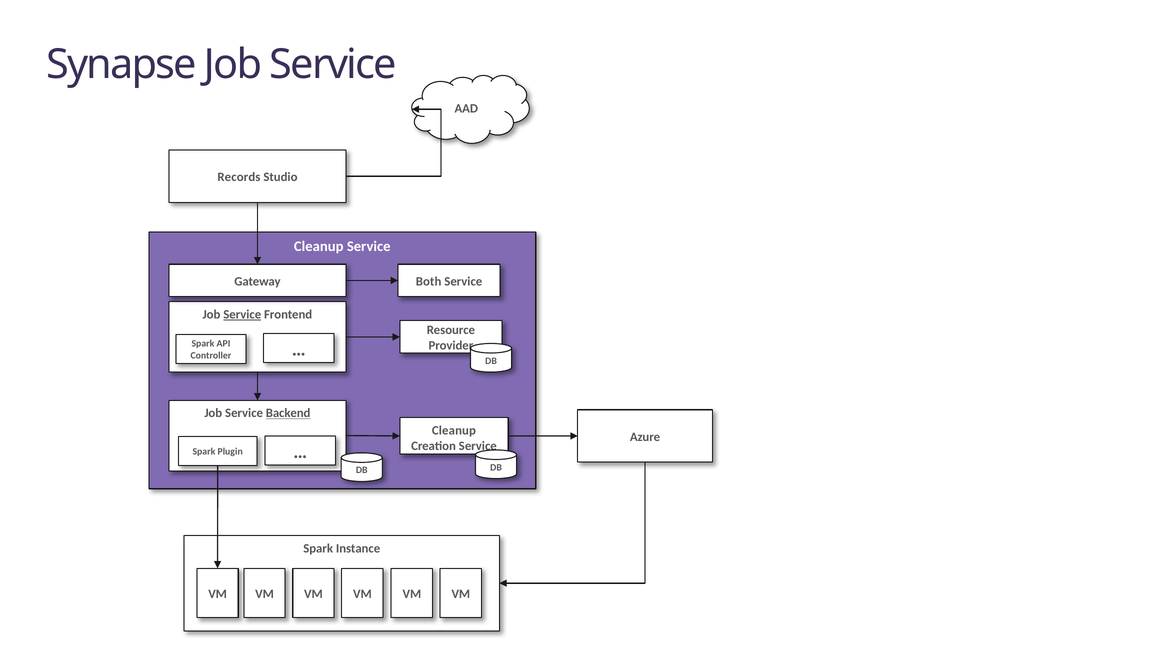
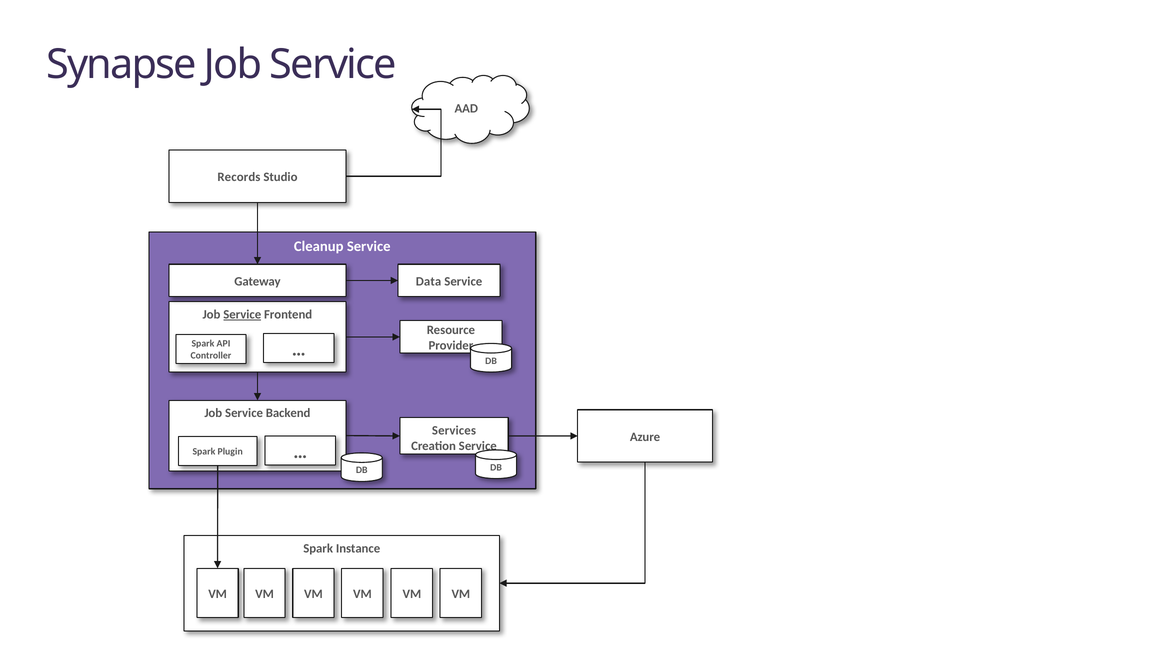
Both: Both -> Data
Backend underline: present -> none
Cleanup at (454, 431): Cleanup -> Services
